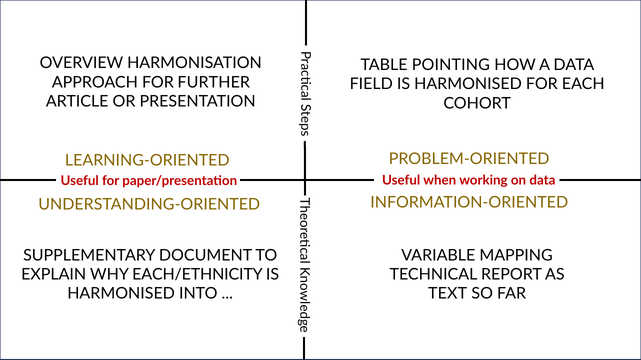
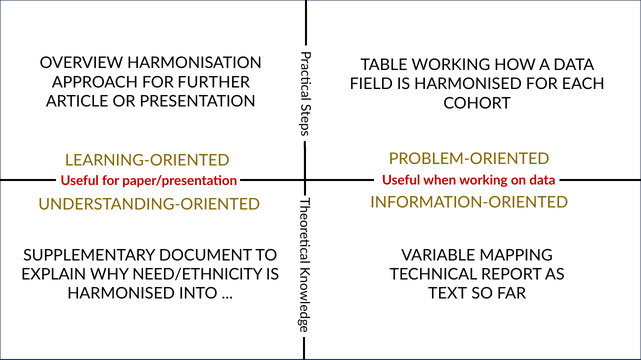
TABLE POINTING: POINTING -> WORKING
EACH/ETHNICITY: EACH/ETHNICITY -> NEED/ETHNICITY
